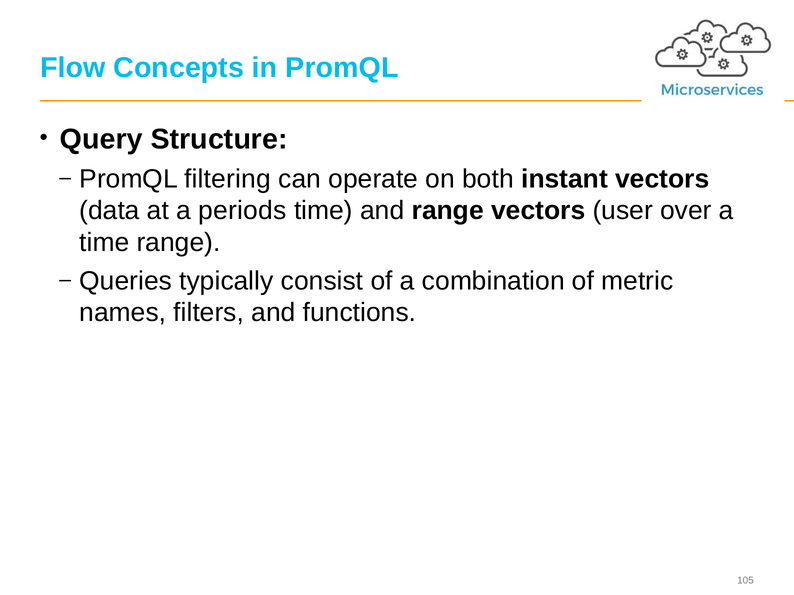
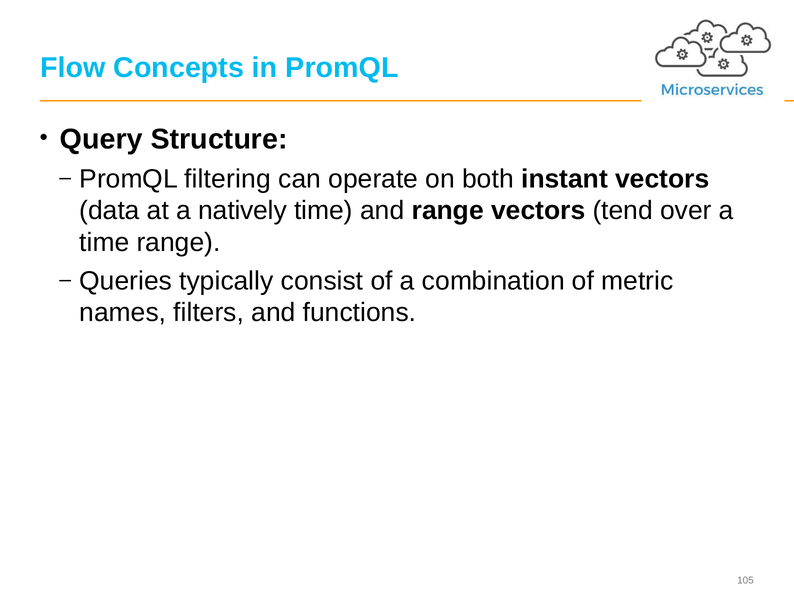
periods: periods -> natively
user: user -> tend
